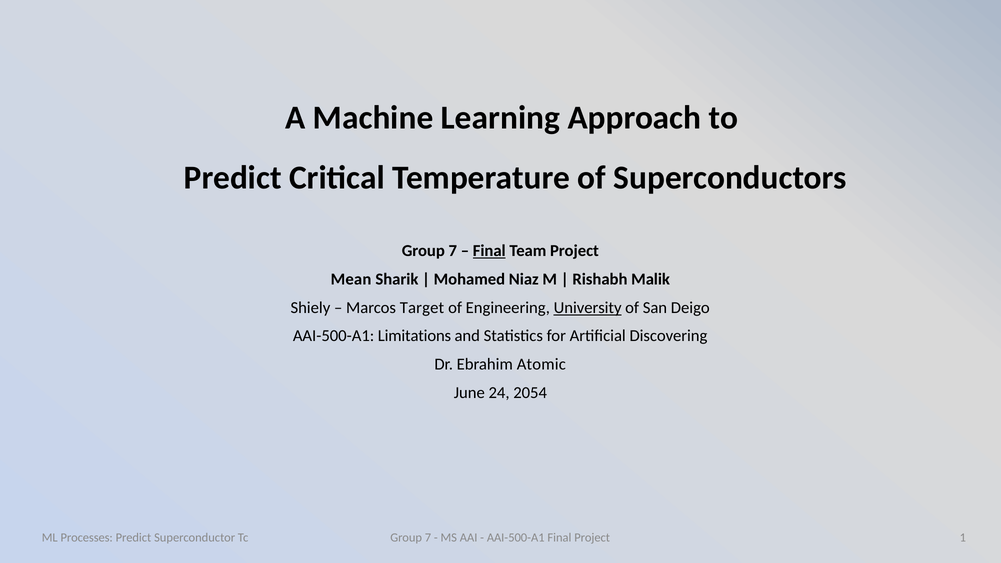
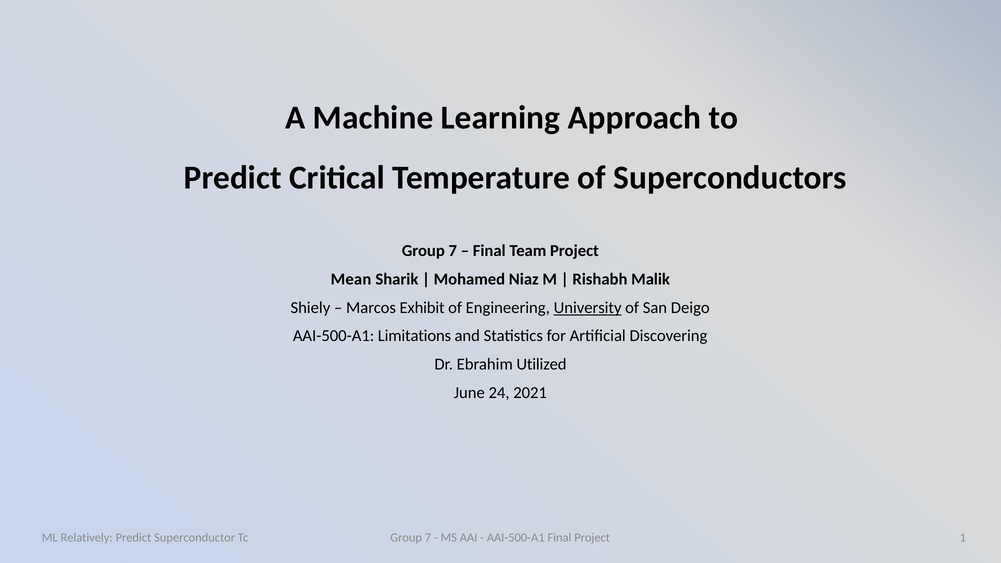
Final at (489, 251) underline: present -> none
Target: Target -> Exhibit
Atomic: Atomic -> Utilized
2054: 2054 -> 2021
Processes: Processes -> Relatively
